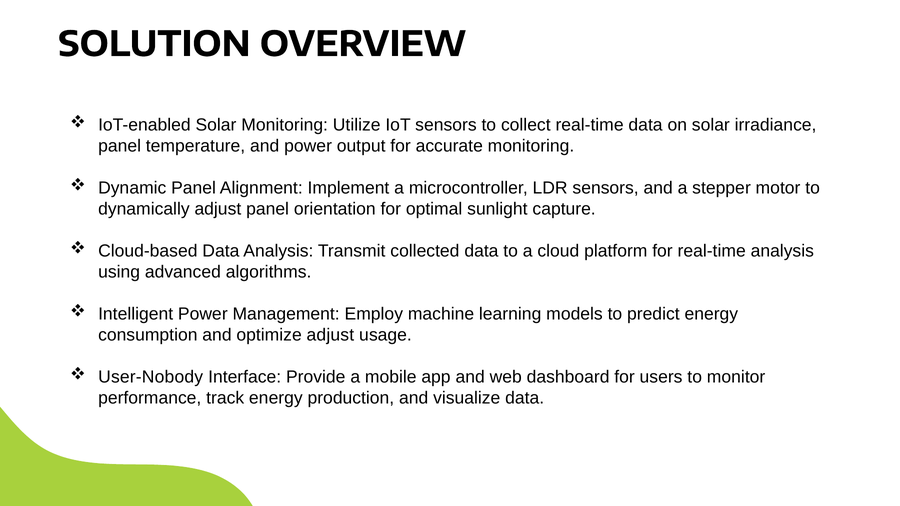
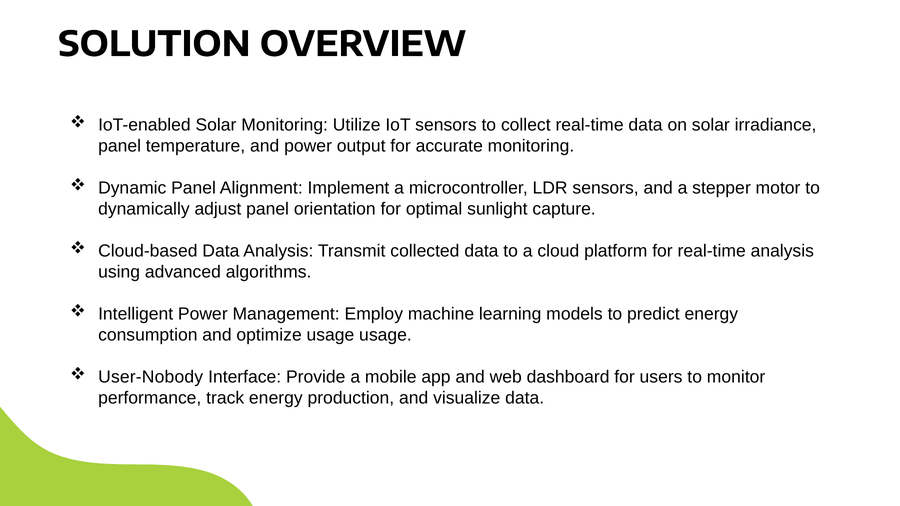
optimize adjust: adjust -> usage
